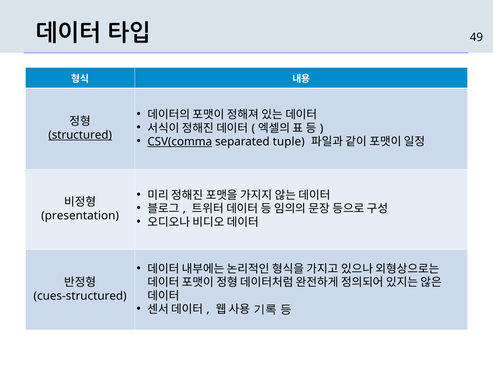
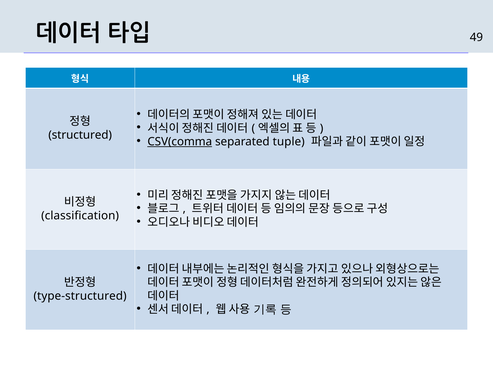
structured underline: present -> none
presentation: presentation -> classification
cues-structured: cues-structured -> type-structured
